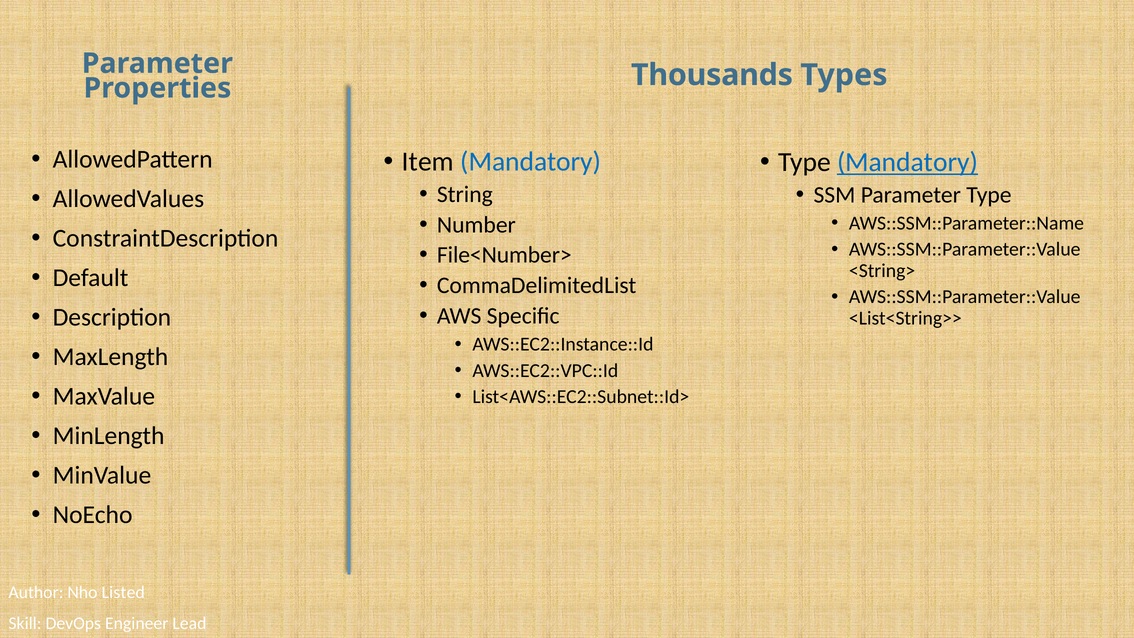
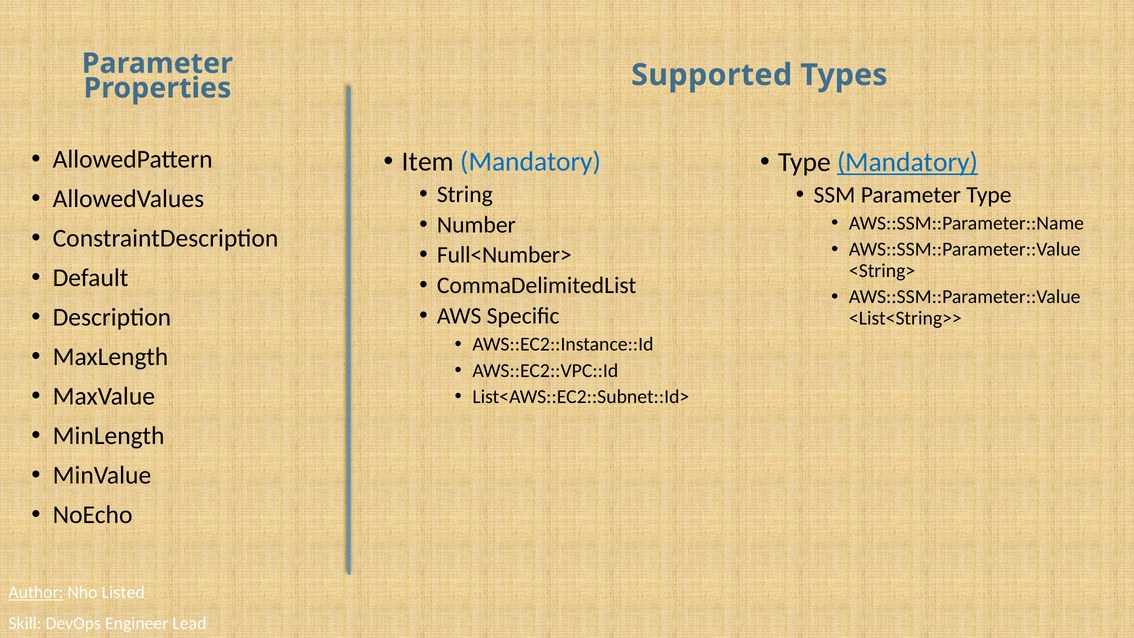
Thousands: Thousands -> Supported
File<Number>: File<Number> -> Full<Number>
Author underline: none -> present
